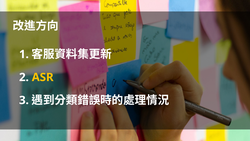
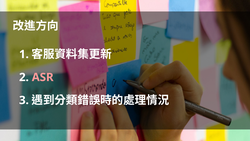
ASR colour: yellow -> pink
